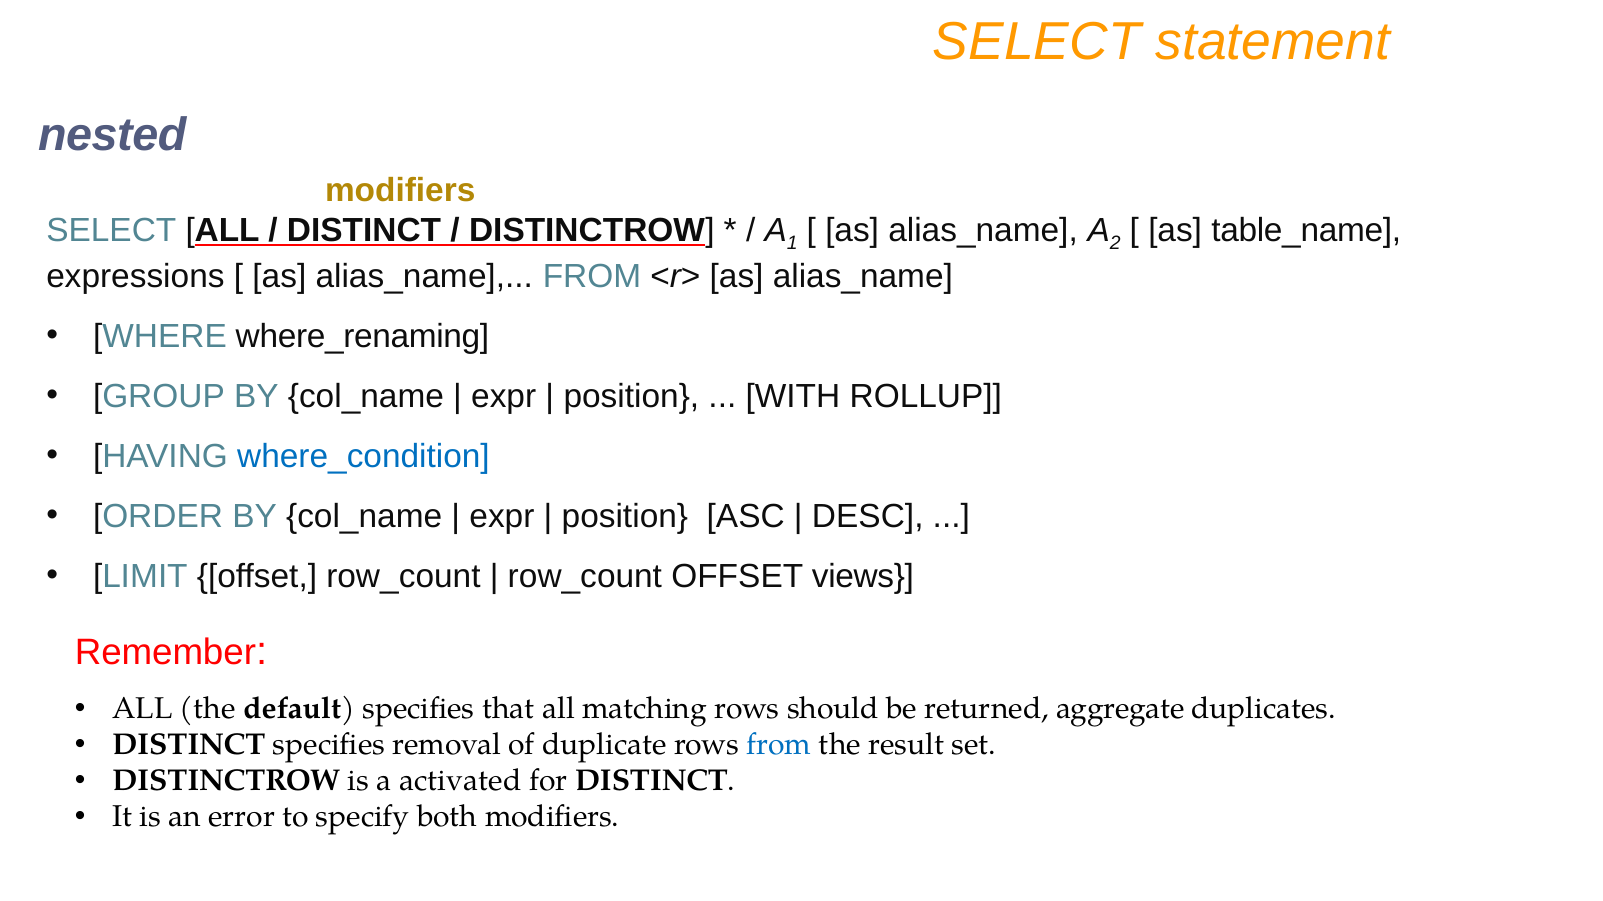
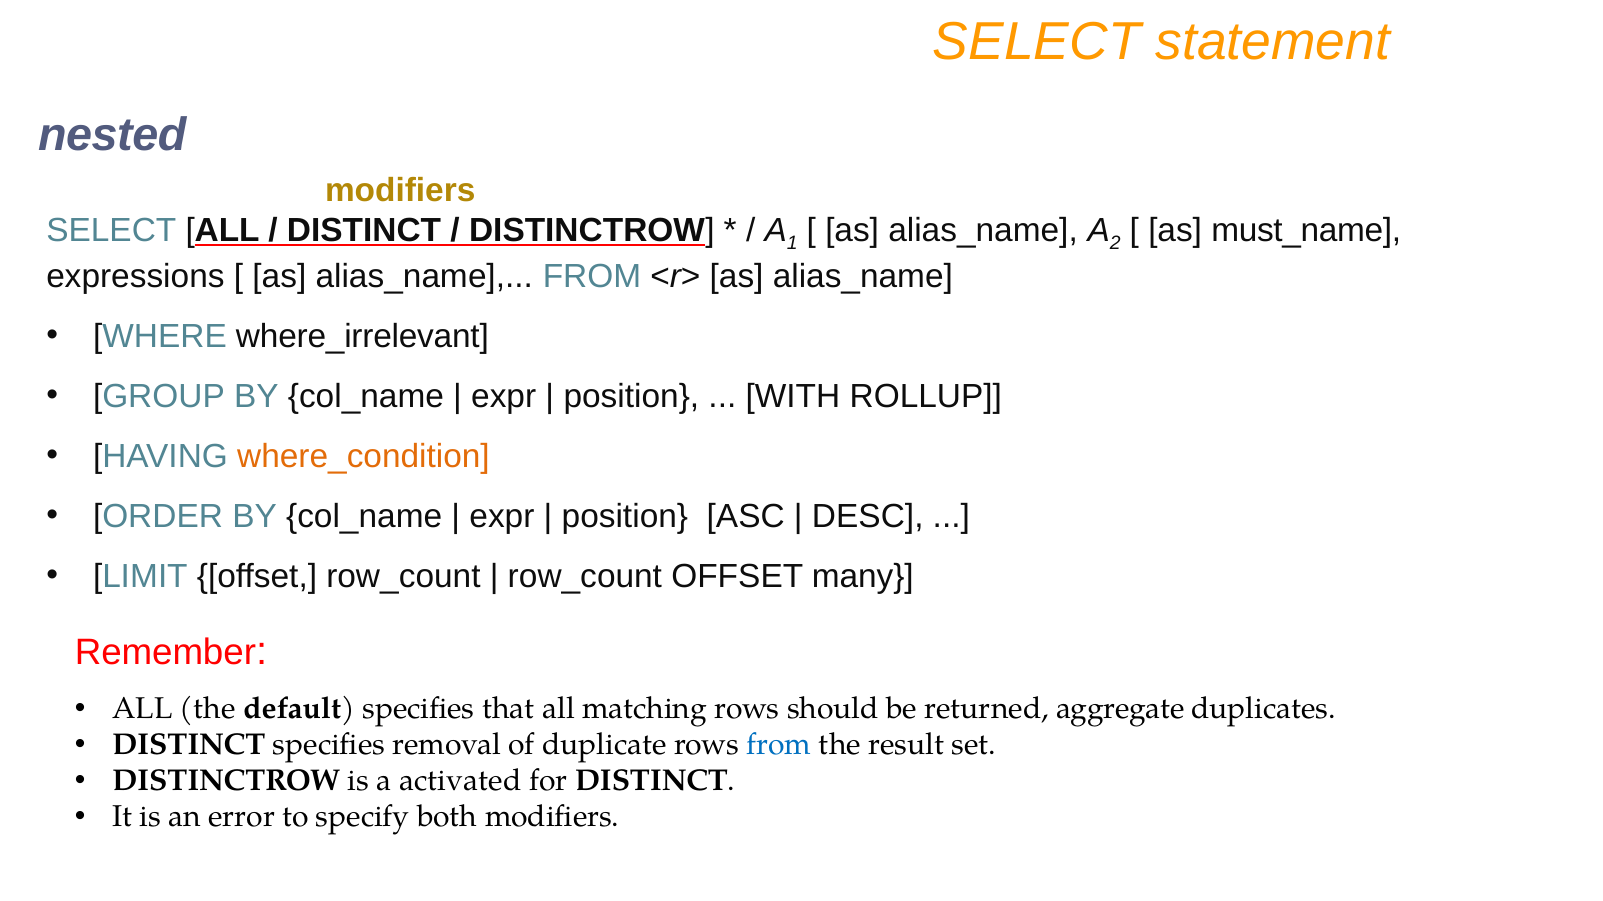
table_name: table_name -> must_name
where_renaming: where_renaming -> where_irrelevant
where_condition colour: blue -> orange
views: views -> many
